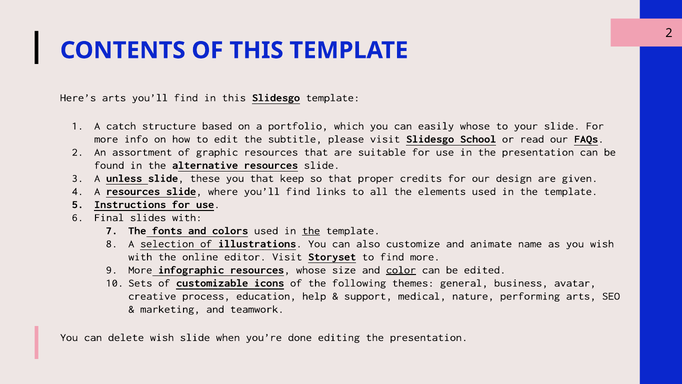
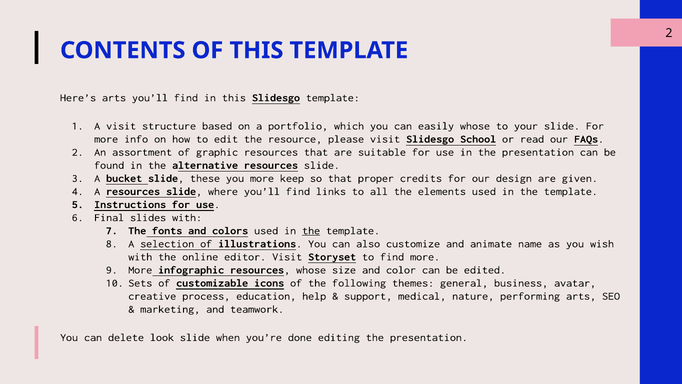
A catch: catch -> visit
subtitle: subtitle -> resource
unless: unless -> bucket
you that: that -> more
color underline: present -> none
delete wish: wish -> look
